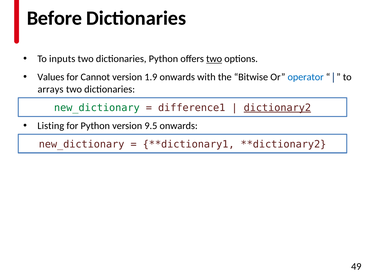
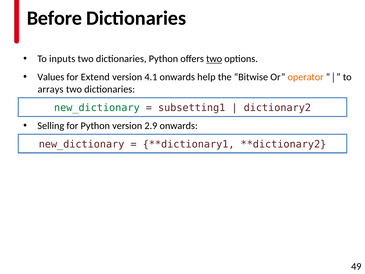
Cannot: Cannot -> Extend
1.9: 1.9 -> 4.1
with: with -> help
operator colour: blue -> orange
difference1: difference1 -> subsetting1
dictionary2 underline: present -> none
Listing: Listing -> Selling
9.5: 9.5 -> 2.9
